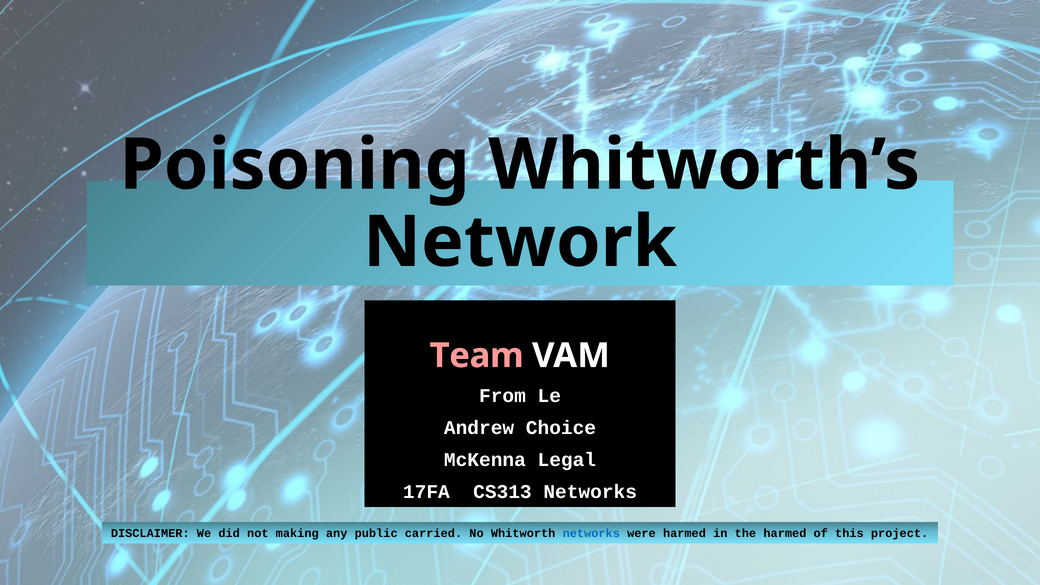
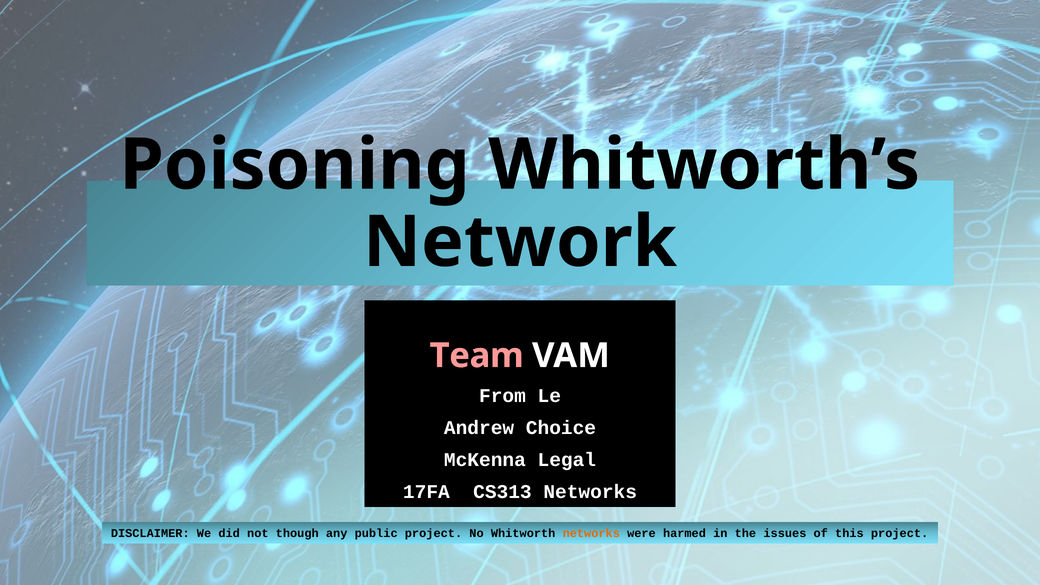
making: making -> though
public carried: carried -> project
networks at (591, 533) colour: blue -> orange
the harmed: harmed -> issues
